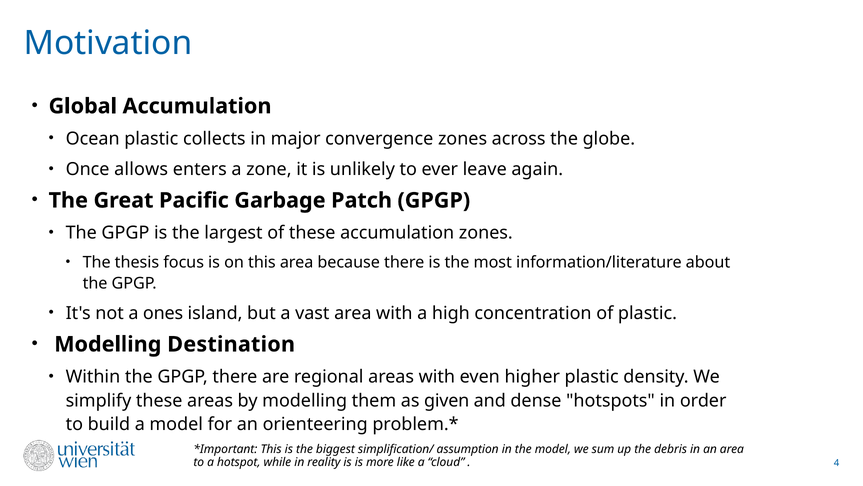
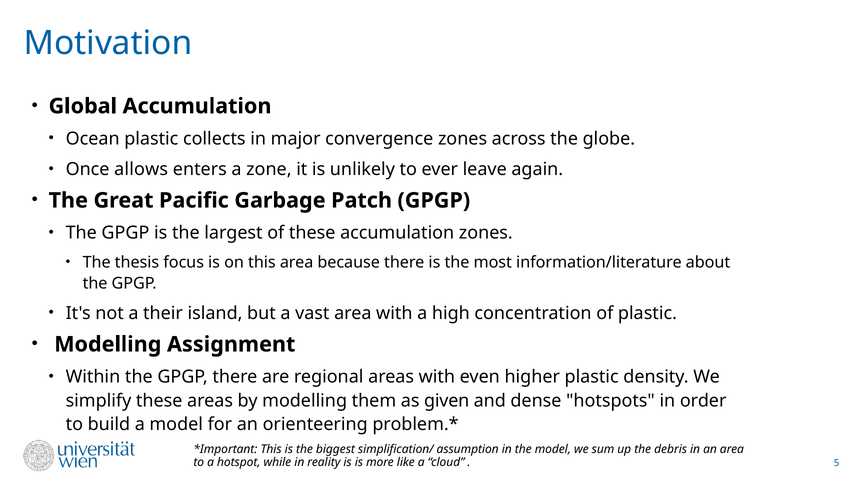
ones: ones -> their
Destination: Destination -> Assignment
4: 4 -> 5
